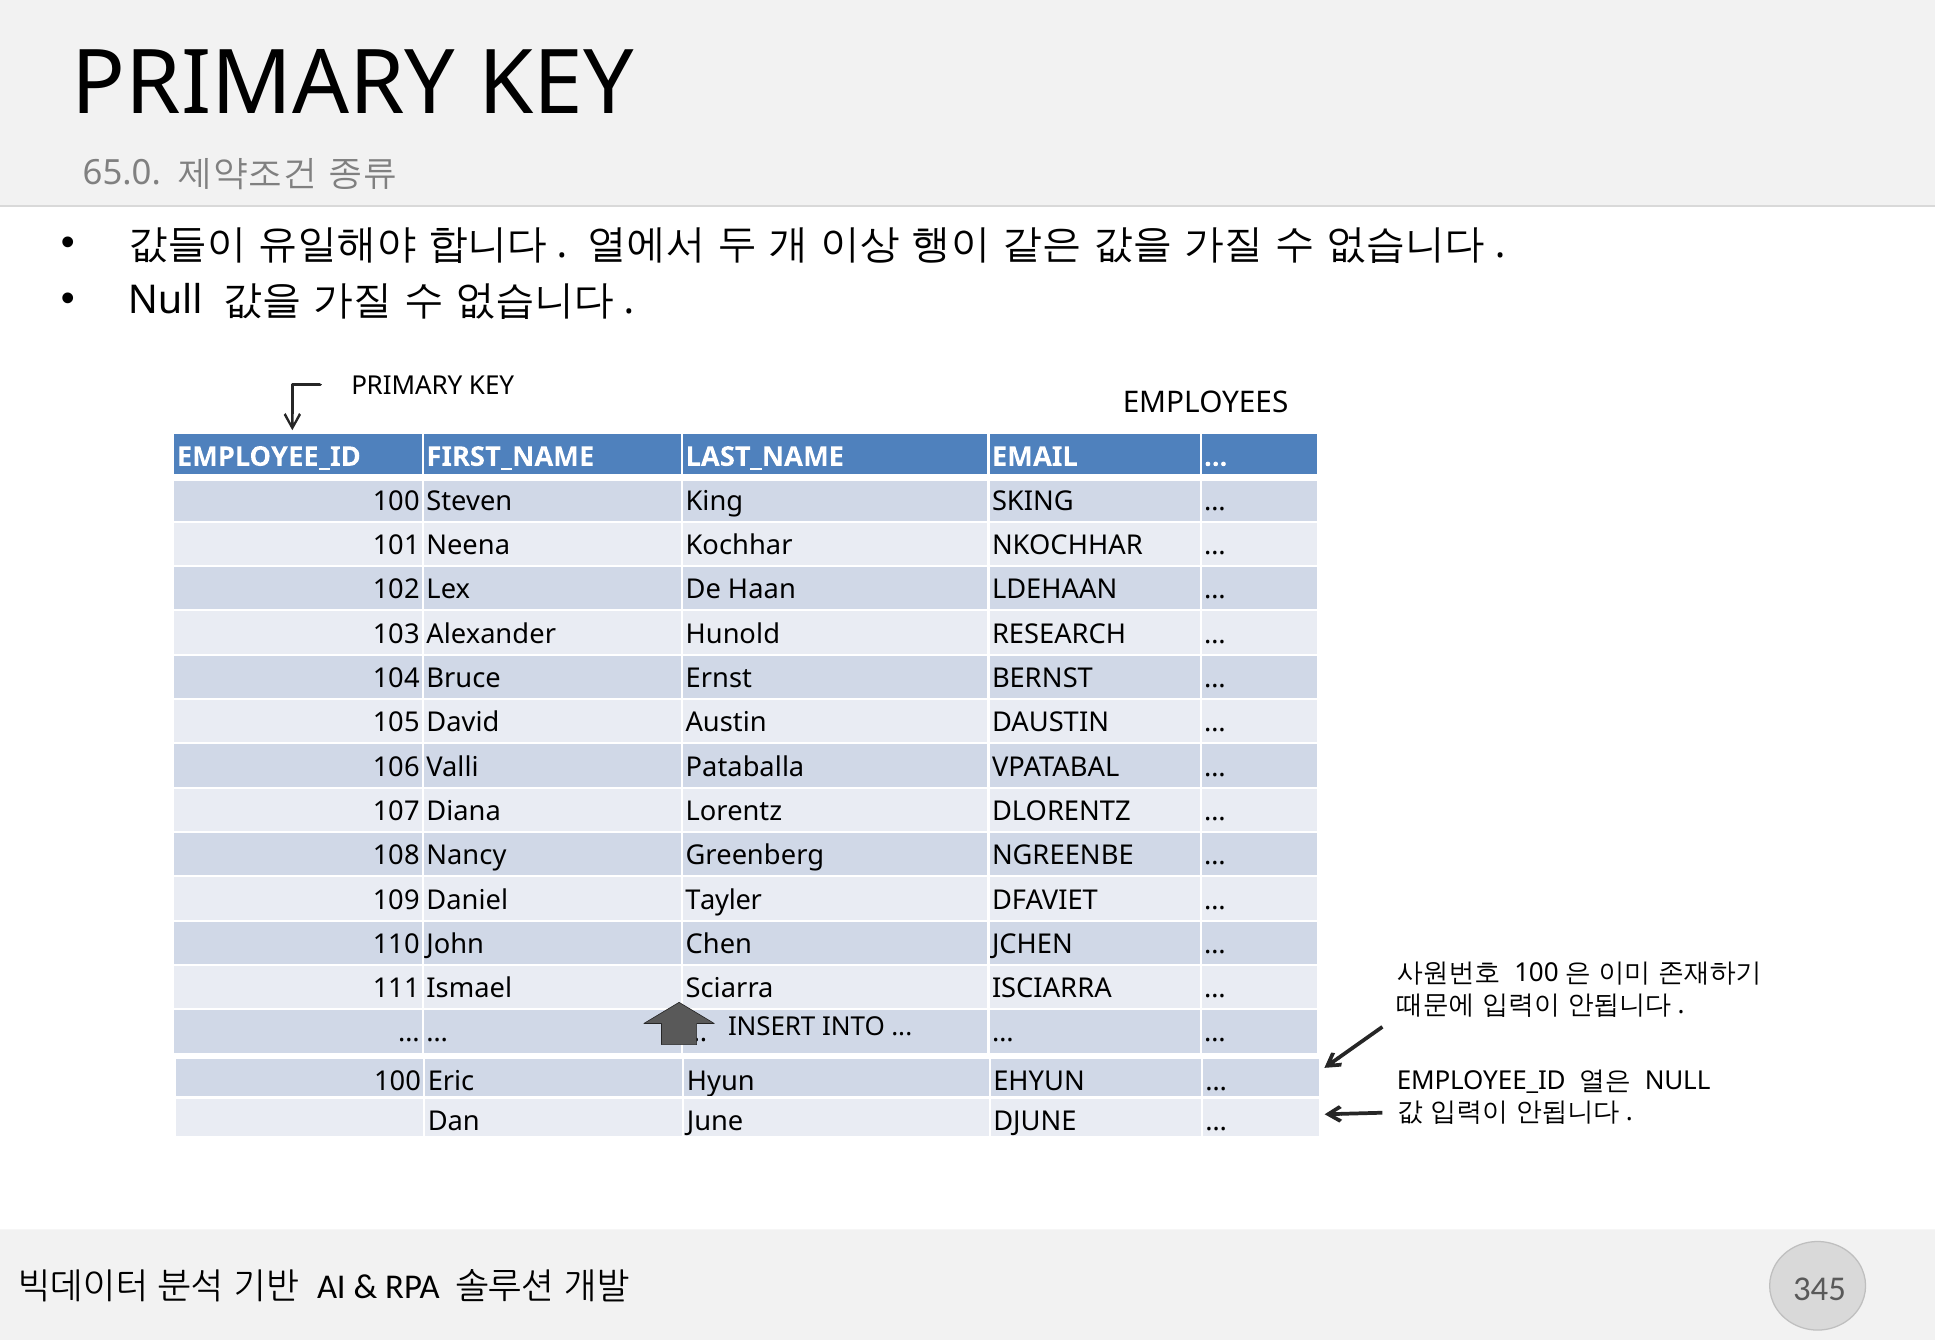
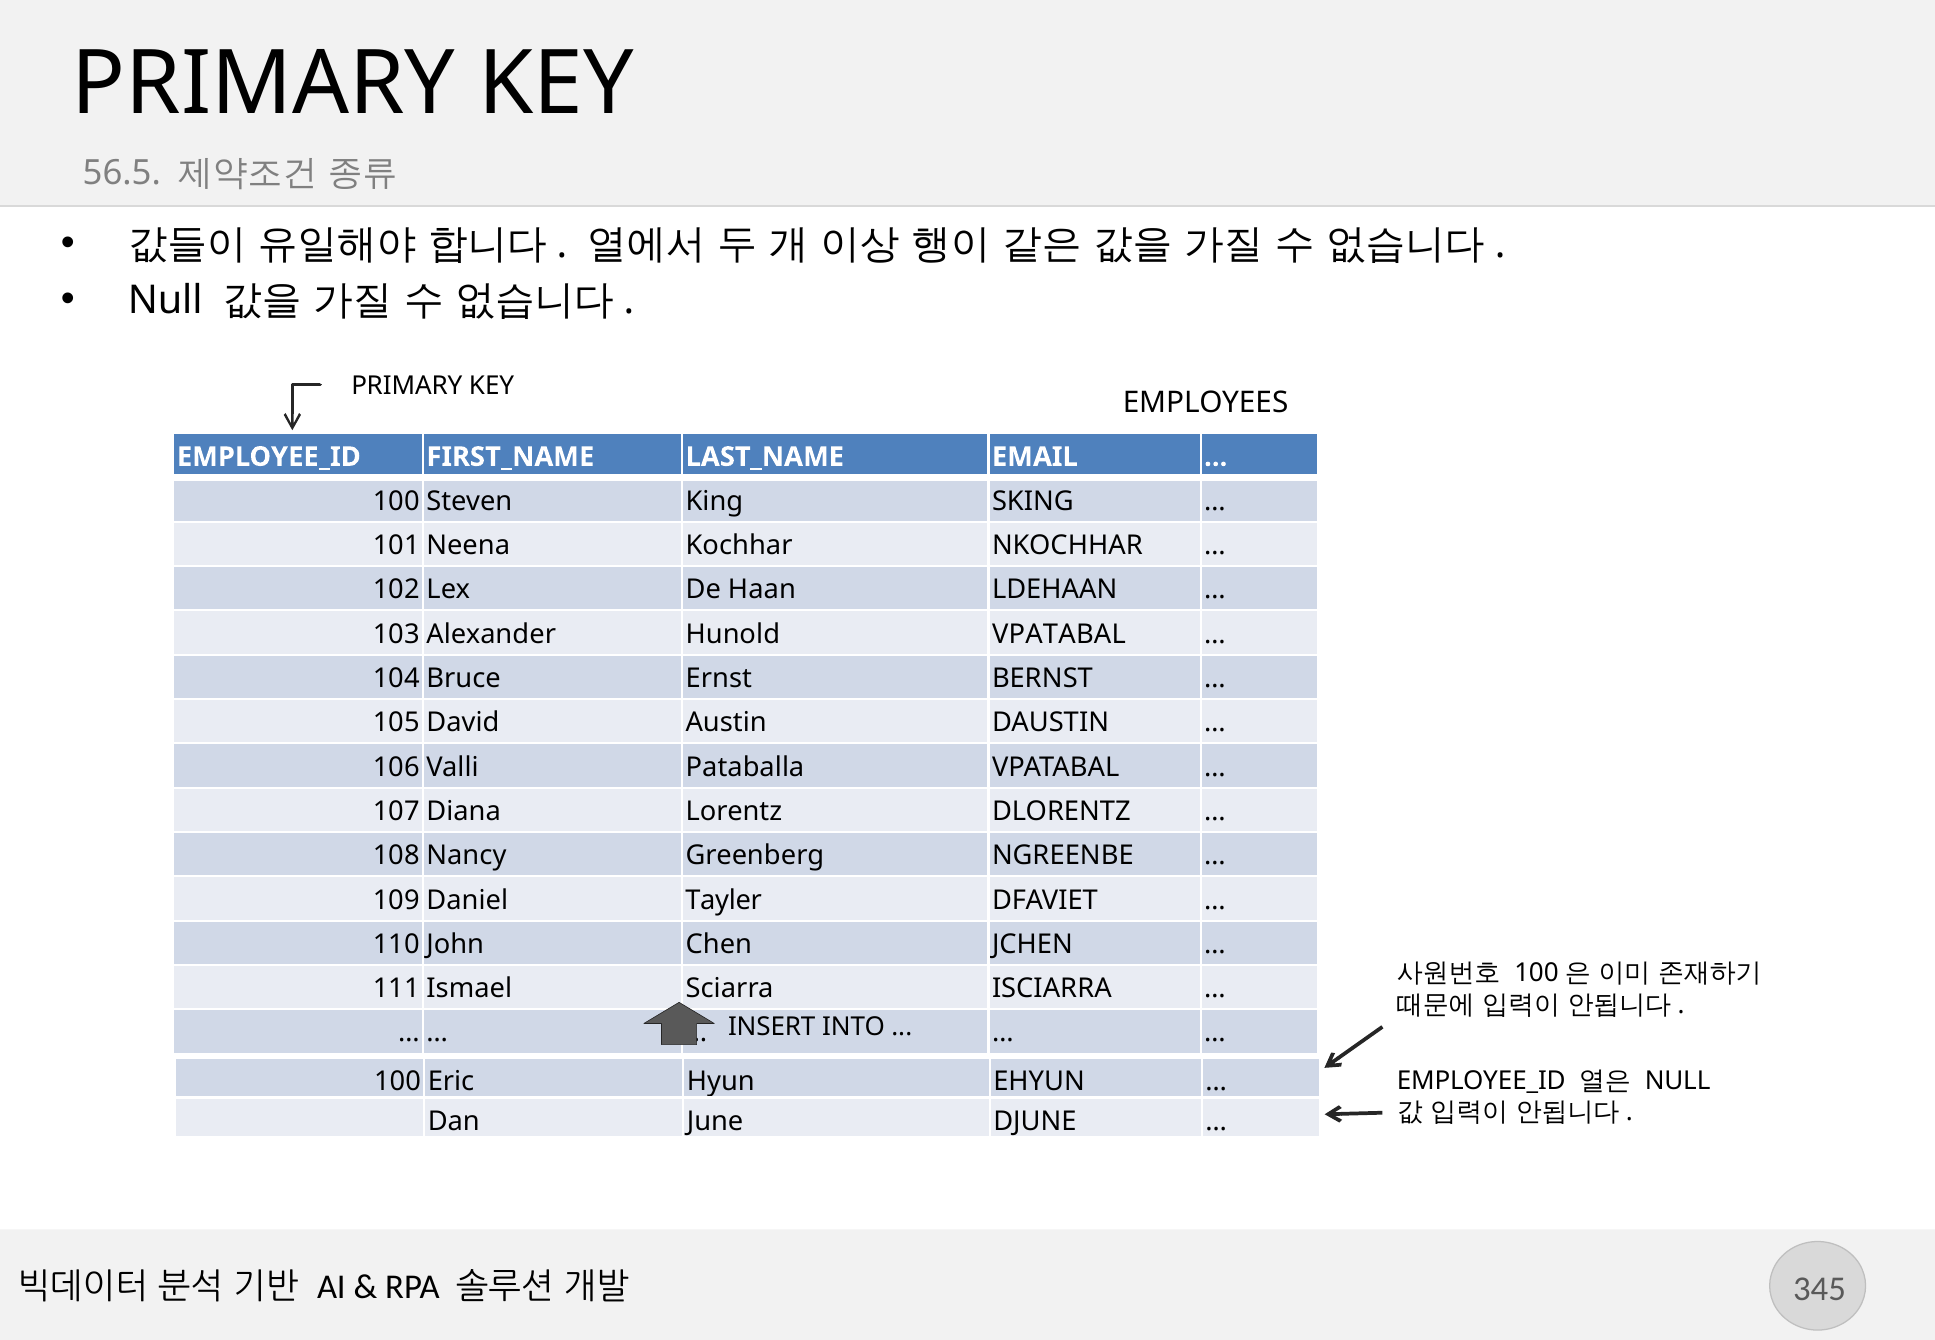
65.0: 65.0 -> 56.5
Hunold RESEARCH: RESEARCH -> VPATABAL
